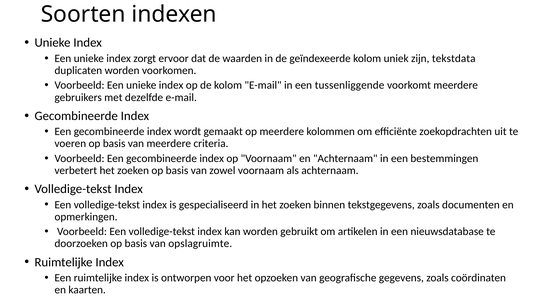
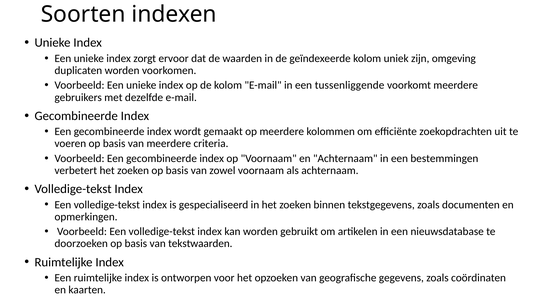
tekstdata: tekstdata -> omgeving
opslagruimte: opslagruimte -> tekstwaarden
